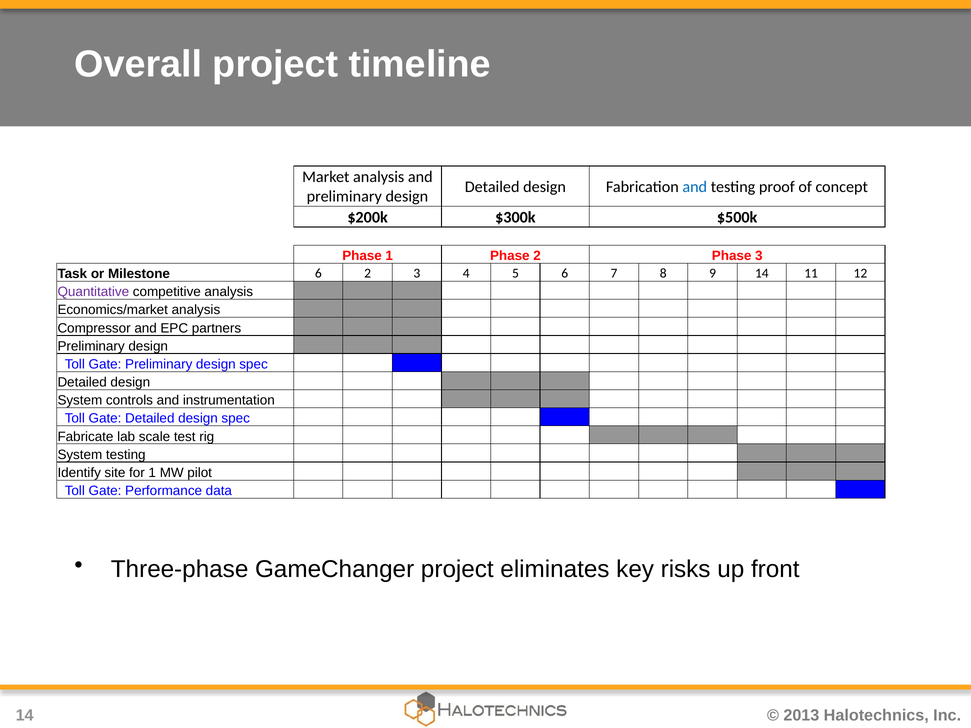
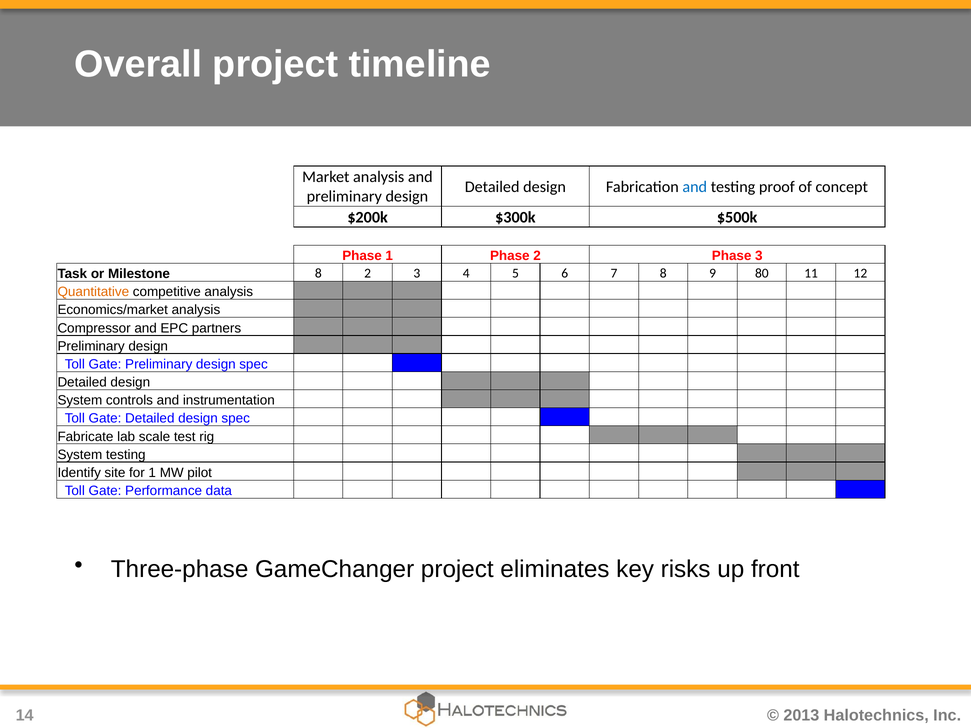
Milestone 6: 6 -> 8
9 14: 14 -> 80
Quantitative colour: purple -> orange
